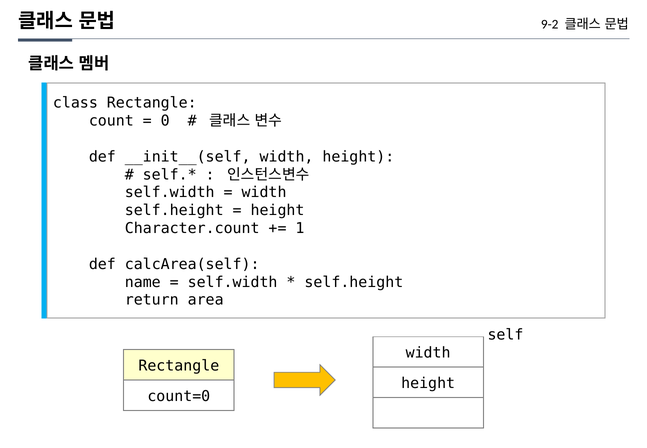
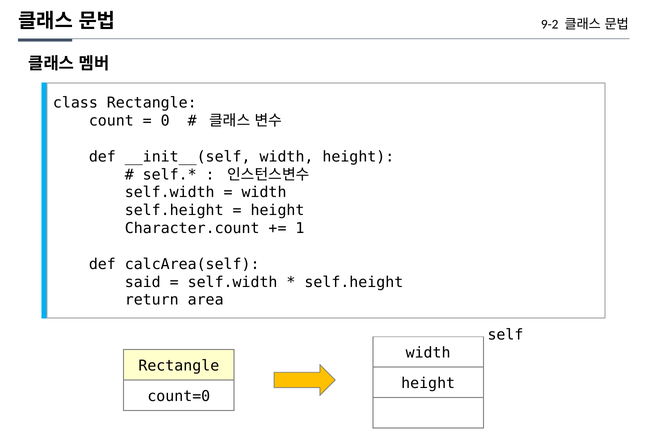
name: name -> said
